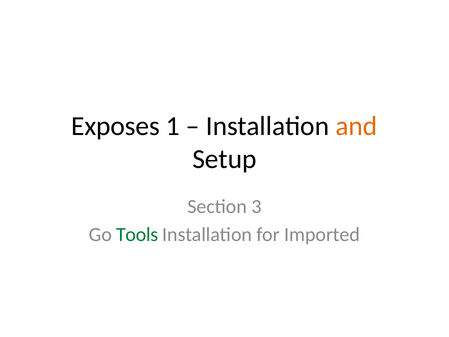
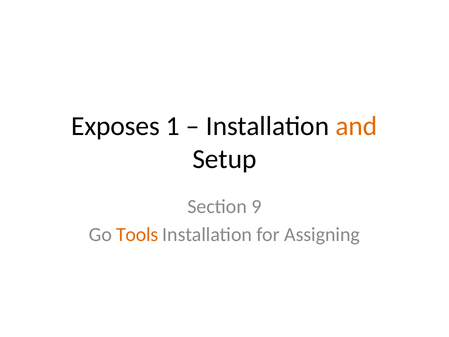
3: 3 -> 9
Tools colour: green -> orange
Imported: Imported -> Assigning
